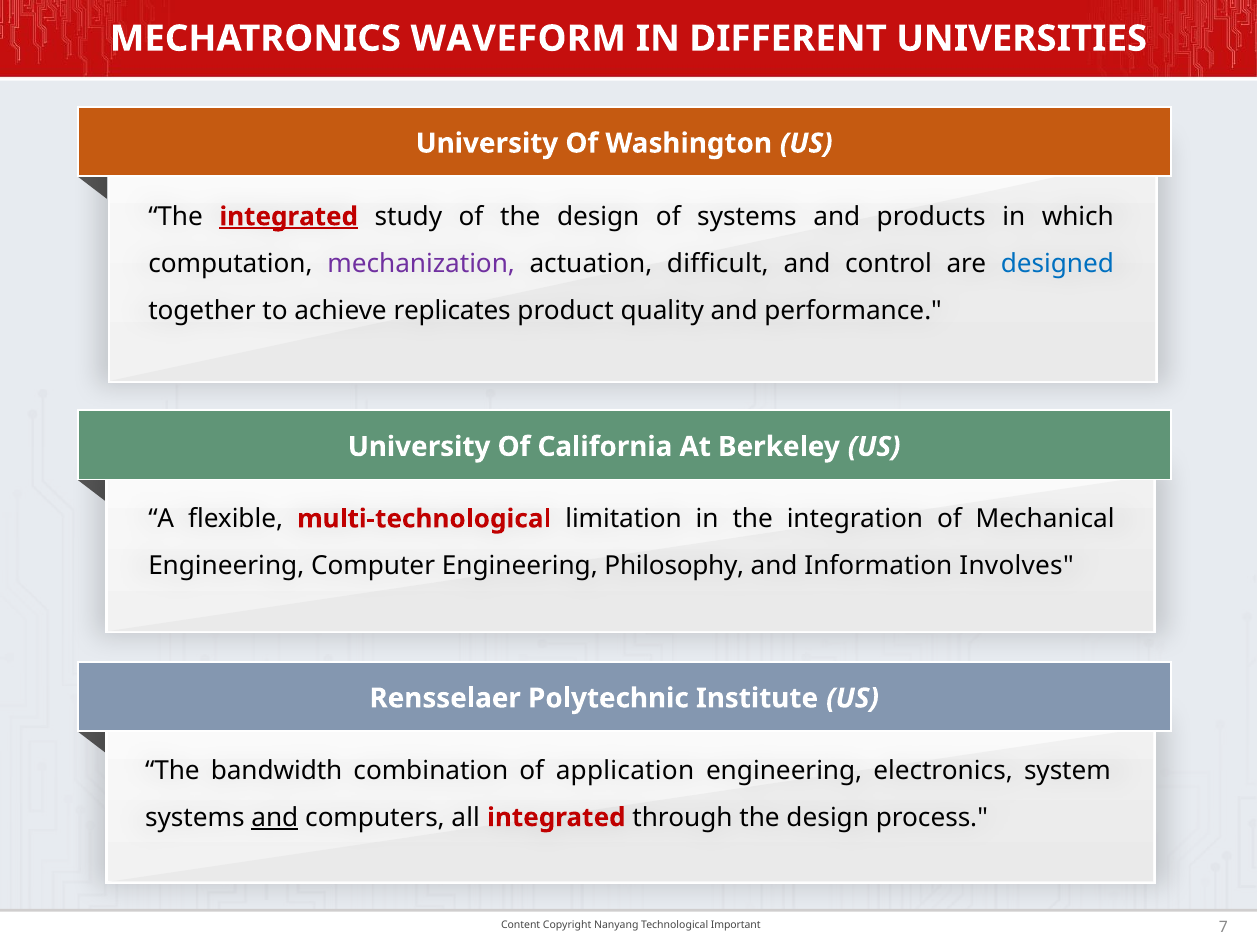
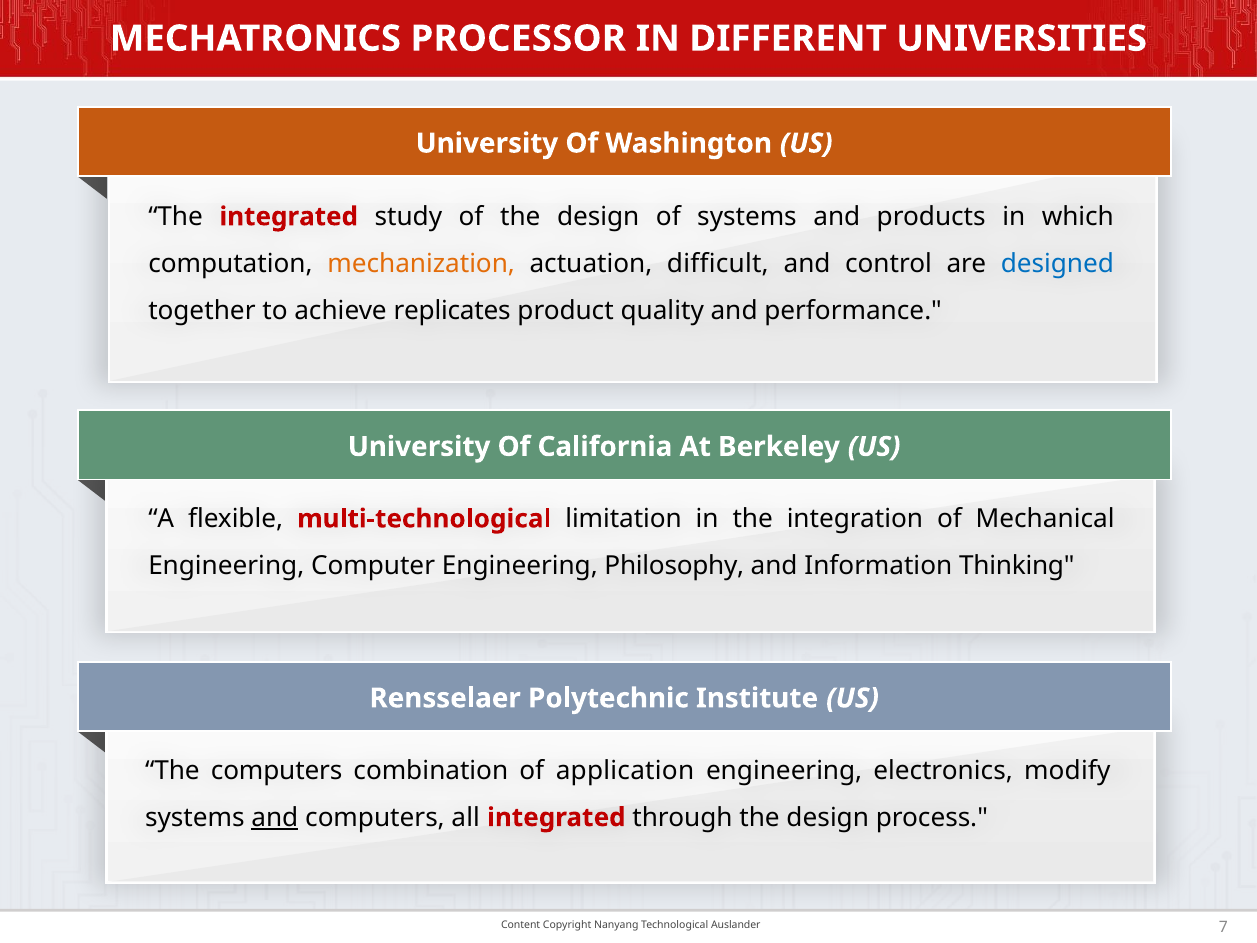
WAVEFORM: WAVEFORM -> PROCESSOR
integrated at (289, 217) underline: present -> none
mechanization colour: purple -> orange
Involves: Involves -> Thinking
The bandwidth: bandwidth -> computers
system: system -> modify
Important: Important -> Auslander
